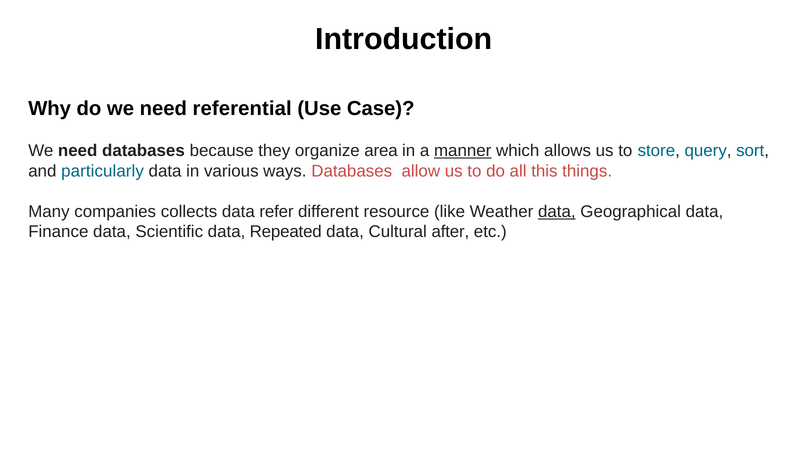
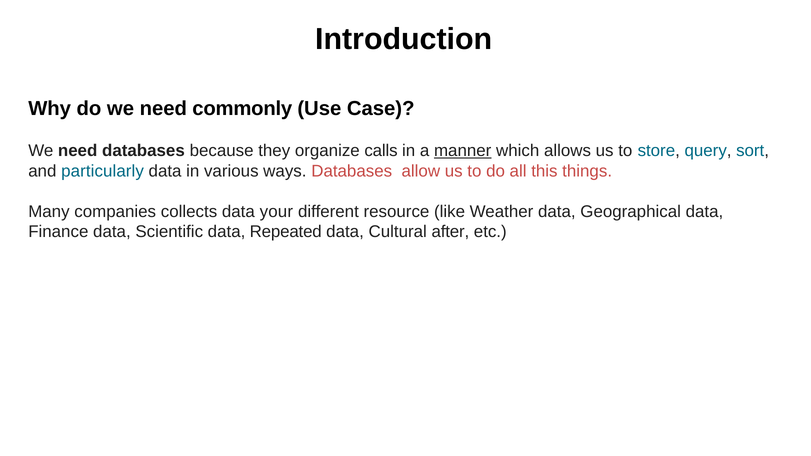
referential: referential -> commonly
area: area -> calls
refer: refer -> your
data at (557, 212) underline: present -> none
